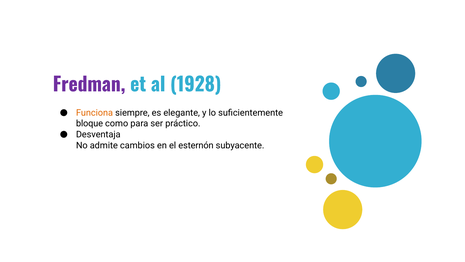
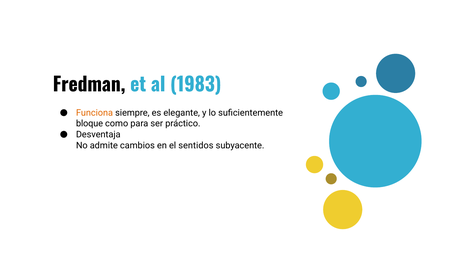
Fredman colour: purple -> black
1928: 1928 -> 1983
esternón: esternón -> sentidos
